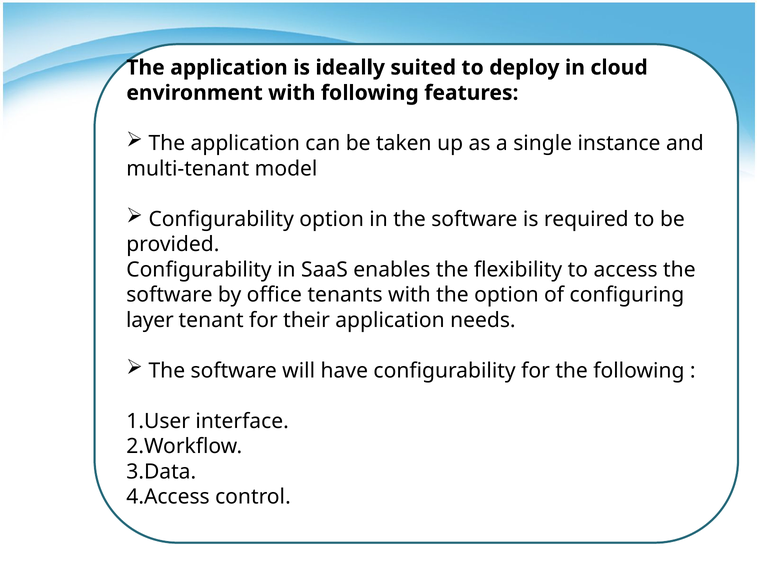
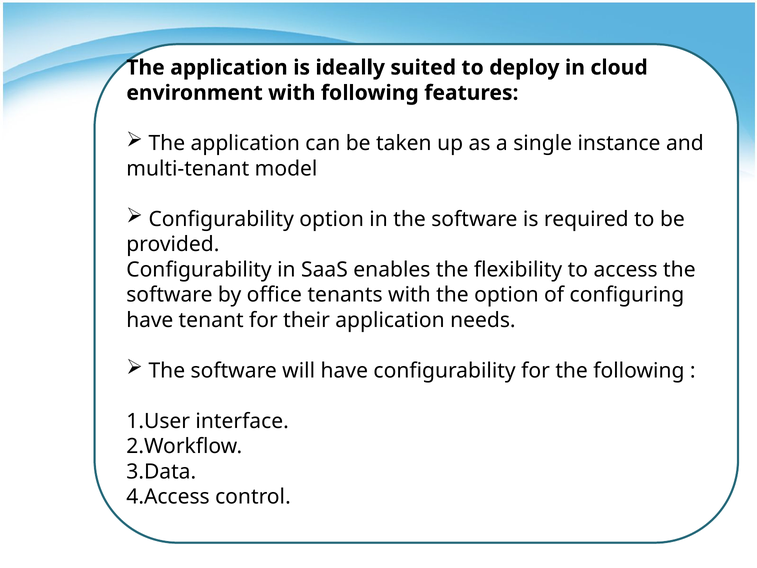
layer at (150, 320): layer -> have
